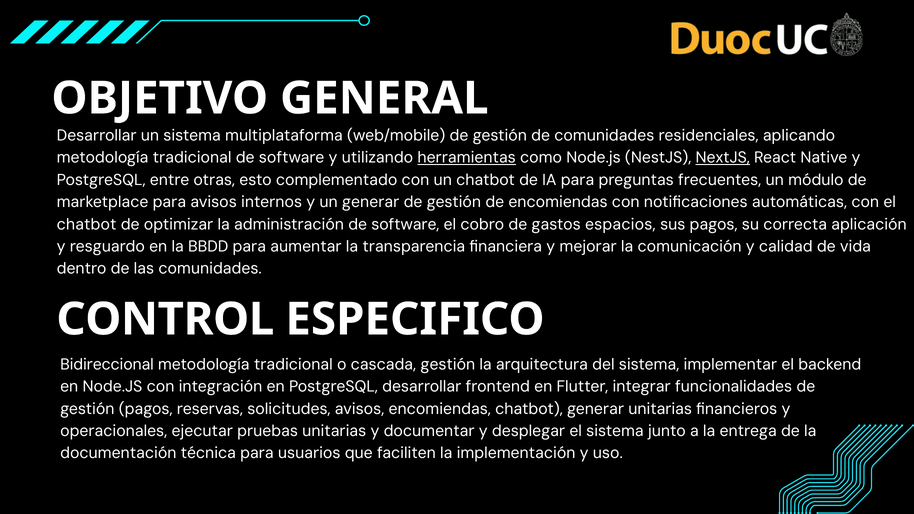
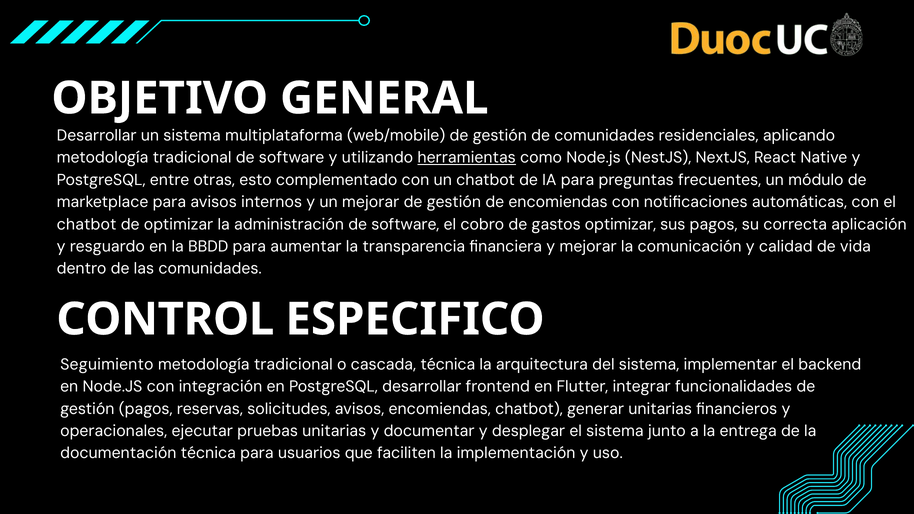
NextJS underline: present -> none
un generar: generar -> mejorar
gastos espacios: espacios -> optimizar
Bidireccional: Bidireccional -> Seguimiento
cascada gestión: gestión -> técnica
